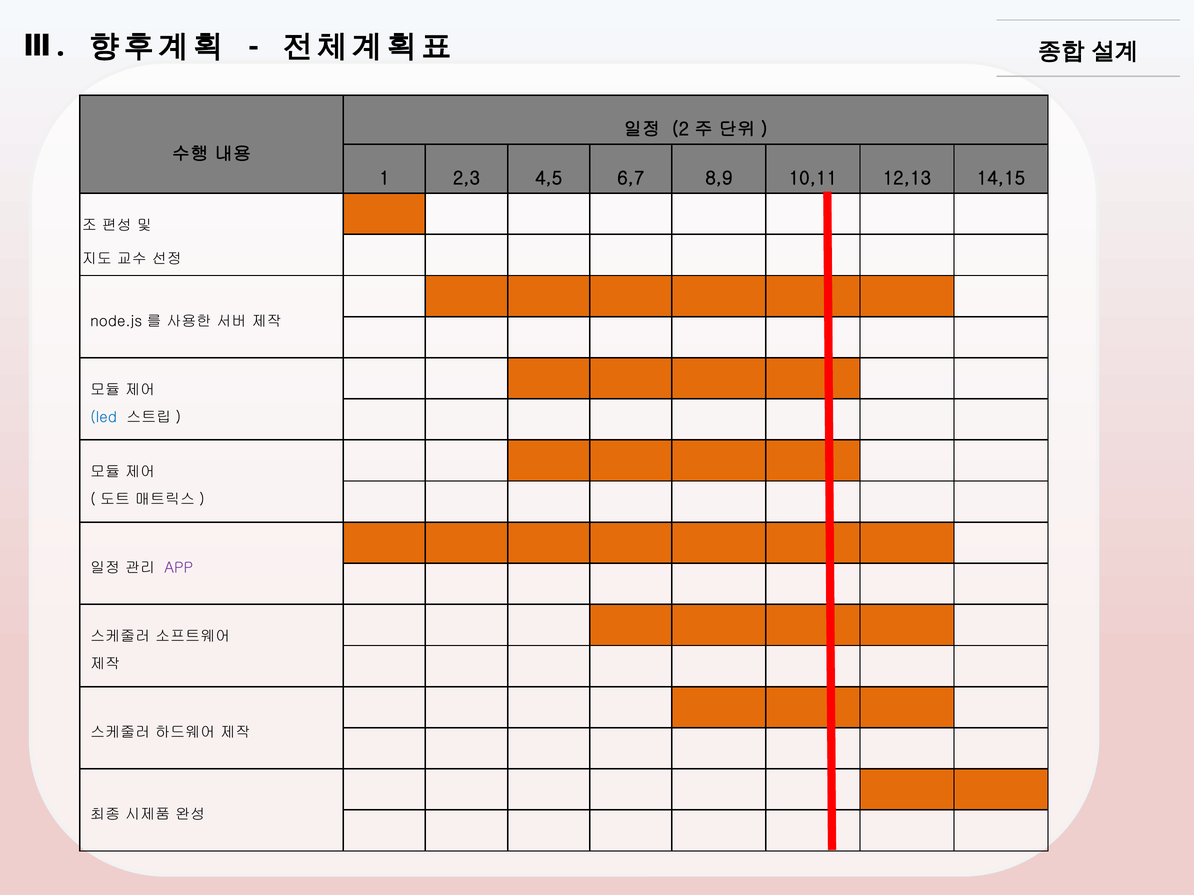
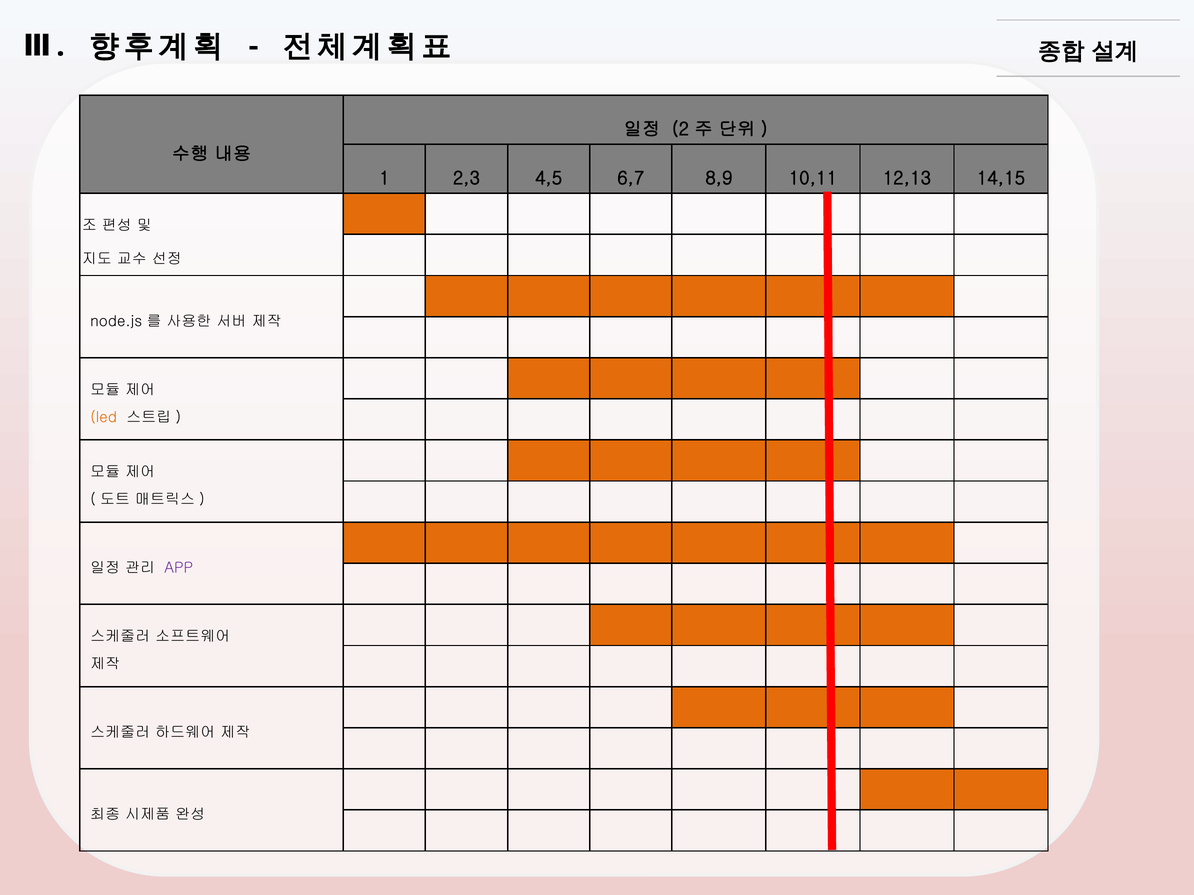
led colour: blue -> orange
